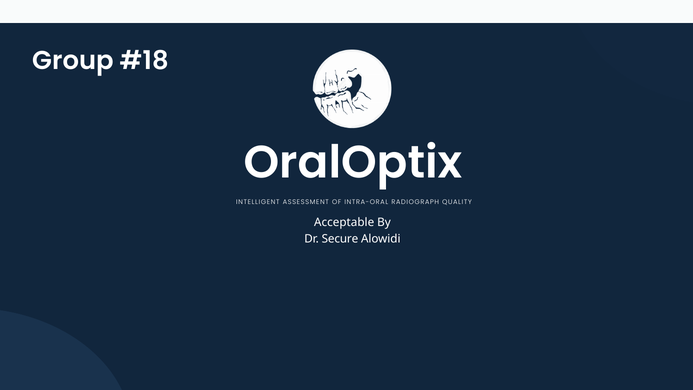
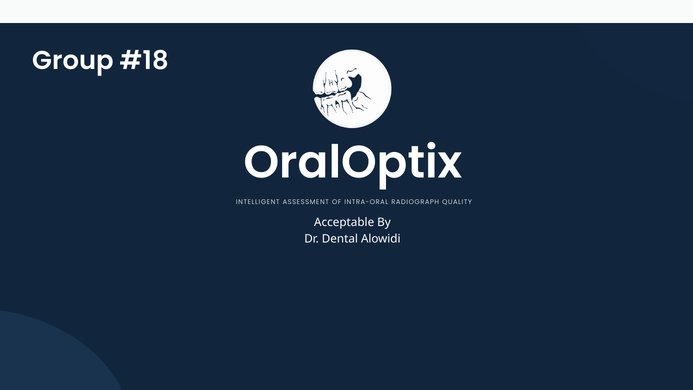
Secure: Secure -> Dental
